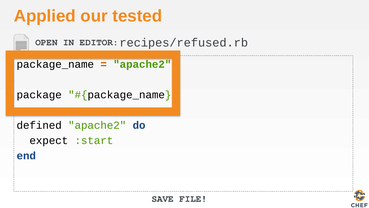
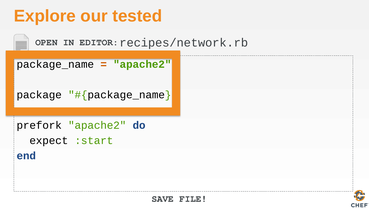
Applied: Applied -> Explore
recipes/refused.rb: recipes/refused.rb -> recipes/network.rb
defined: defined -> prefork
